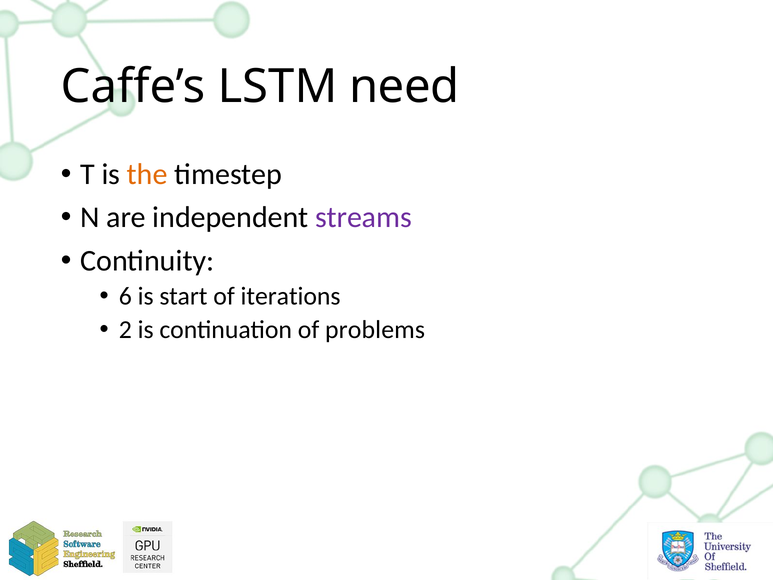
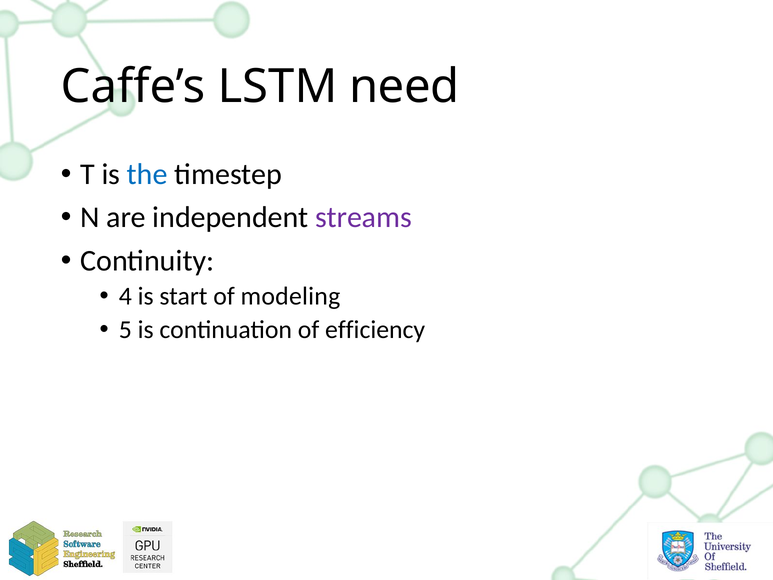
the colour: orange -> blue
6: 6 -> 4
iterations: iterations -> modeling
2: 2 -> 5
problems: problems -> efficiency
